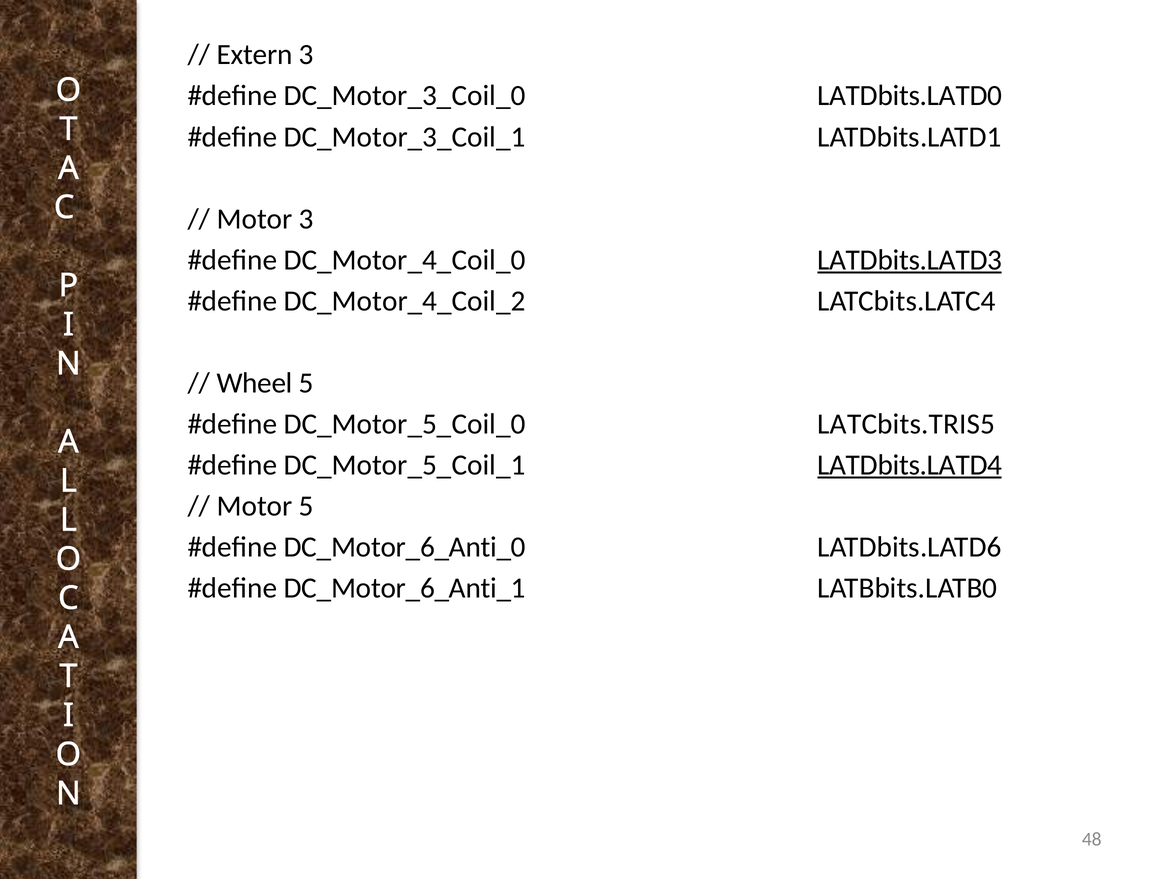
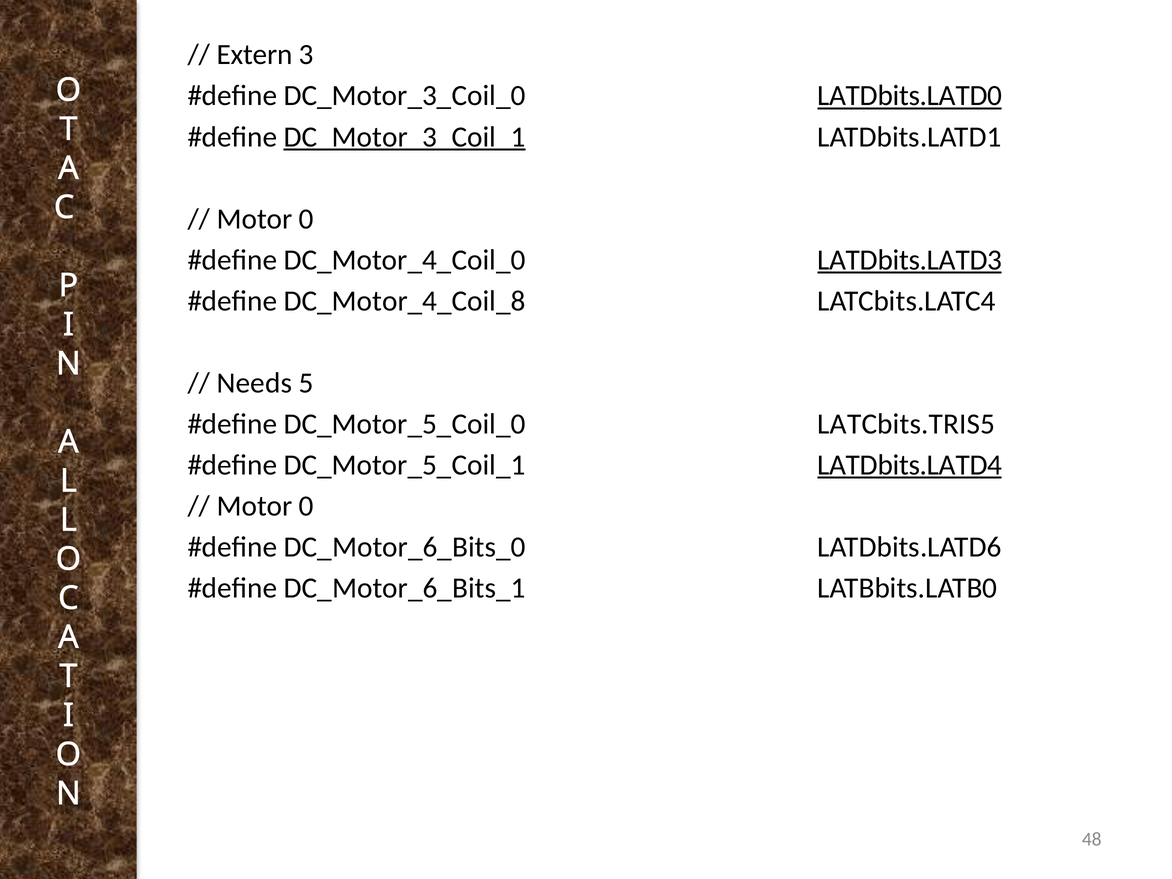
LATDbits.LATD0 underline: none -> present
DC_Motor_3_Coil_1 underline: none -> present
3 at (306, 219): 3 -> 0
DC_Motor_4_Coil_2: DC_Motor_4_Coil_2 -> DC_Motor_4_Coil_8
Wheel: Wheel -> Needs
5 at (306, 506): 5 -> 0
DC_Motor_6_Anti_0: DC_Motor_6_Anti_0 -> DC_Motor_6_Bits_0
DC_Motor_6_Anti_1: DC_Motor_6_Anti_1 -> DC_Motor_6_Bits_1
